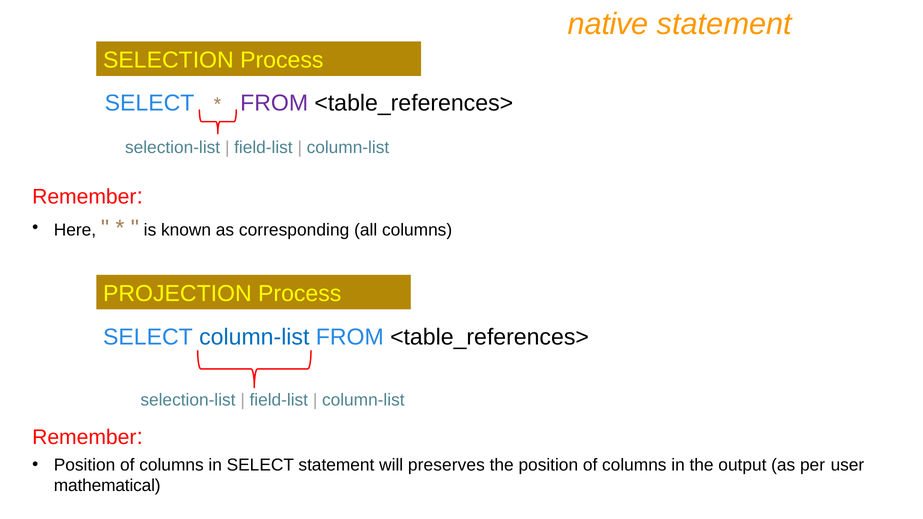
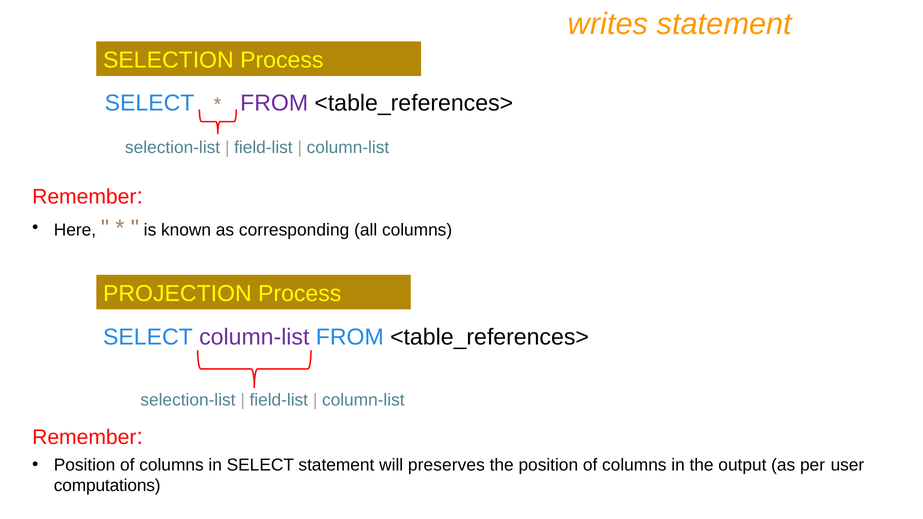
native: native -> writes
column-list at (254, 337) colour: blue -> purple
mathematical: mathematical -> computations
